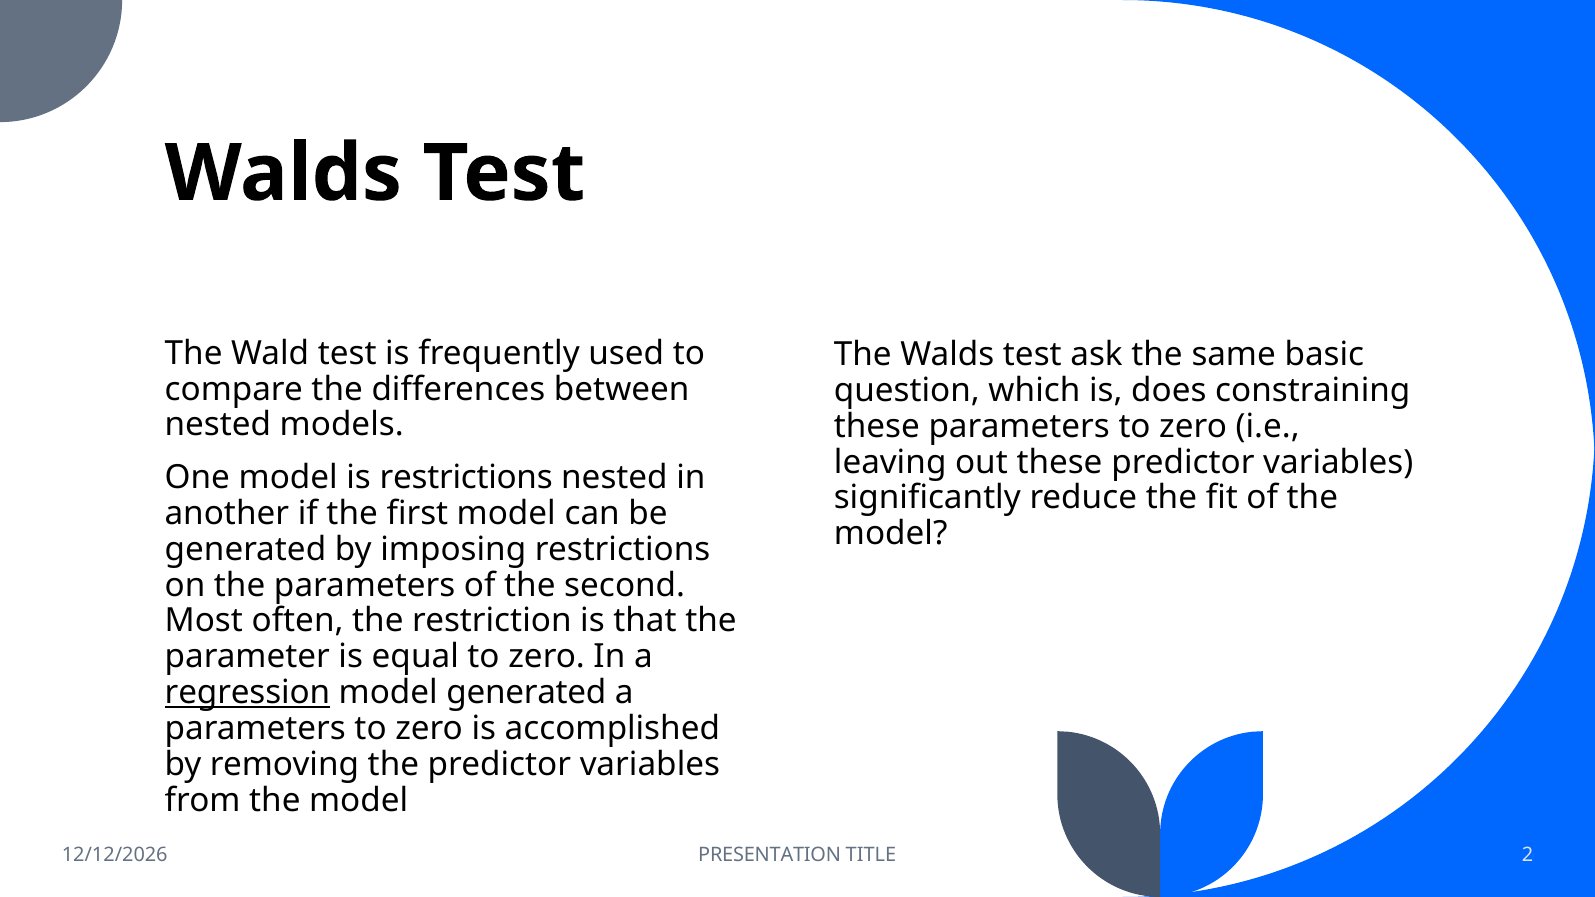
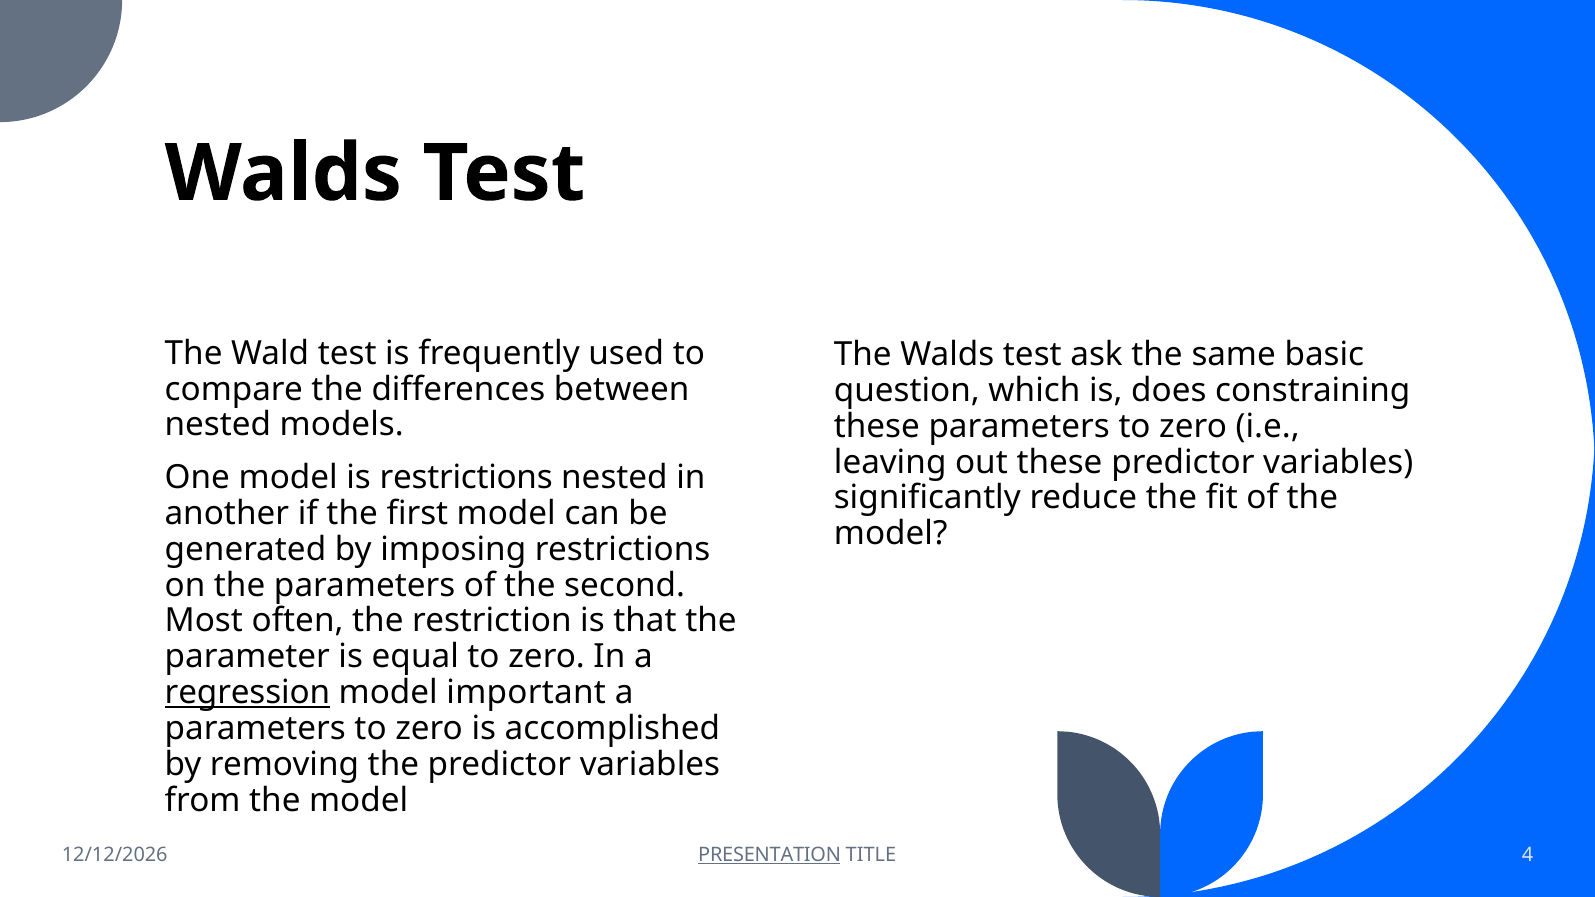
model generated: generated -> important
PRESENTATION underline: none -> present
2: 2 -> 4
